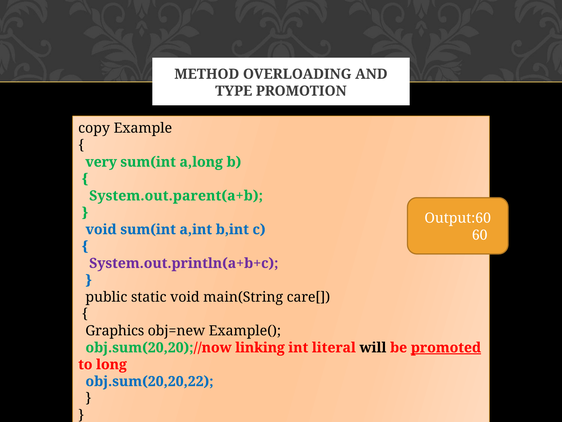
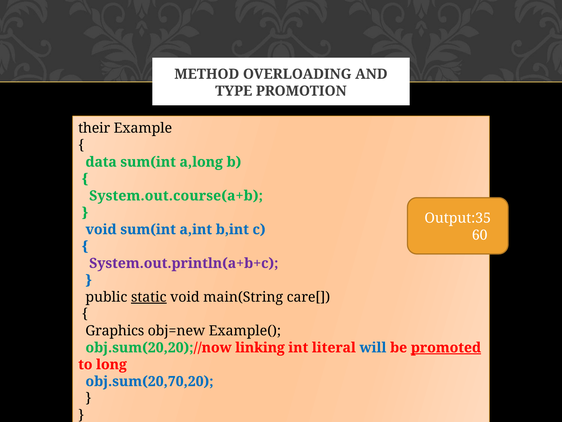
copy: copy -> their
very: very -> data
System.out.parent(a+b: System.out.parent(a+b -> System.out.course(a+b
Output:60: Output:60 -> Output:35
static underline: none -> present
will colour: black -> blue
obj.sum(20,20,22: obj.sum(20,20,22 -> obj.sum(20,70,20
